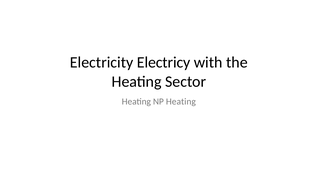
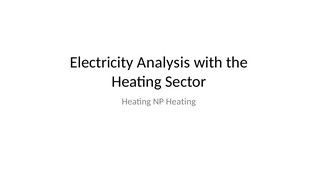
Electricy: Electricy -> Analysis
